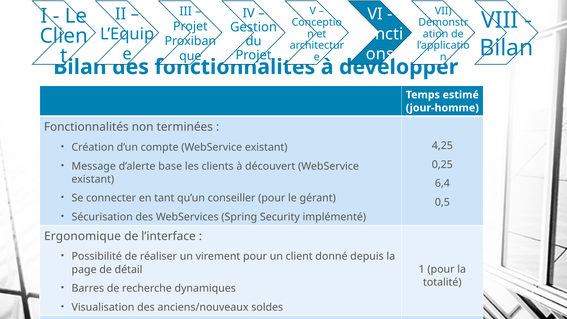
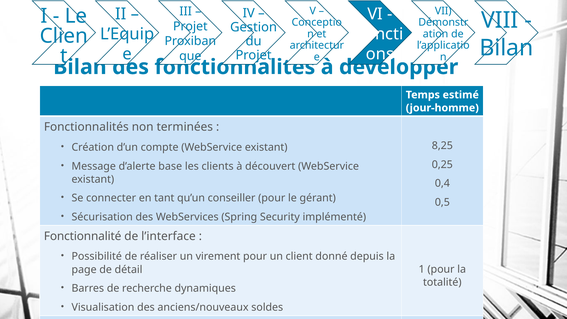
4,25: 4,25 -> 8,25
6,4: 6,4 -> 0,4
Ergonomique: Ergonomique -> Fonctionnalité
